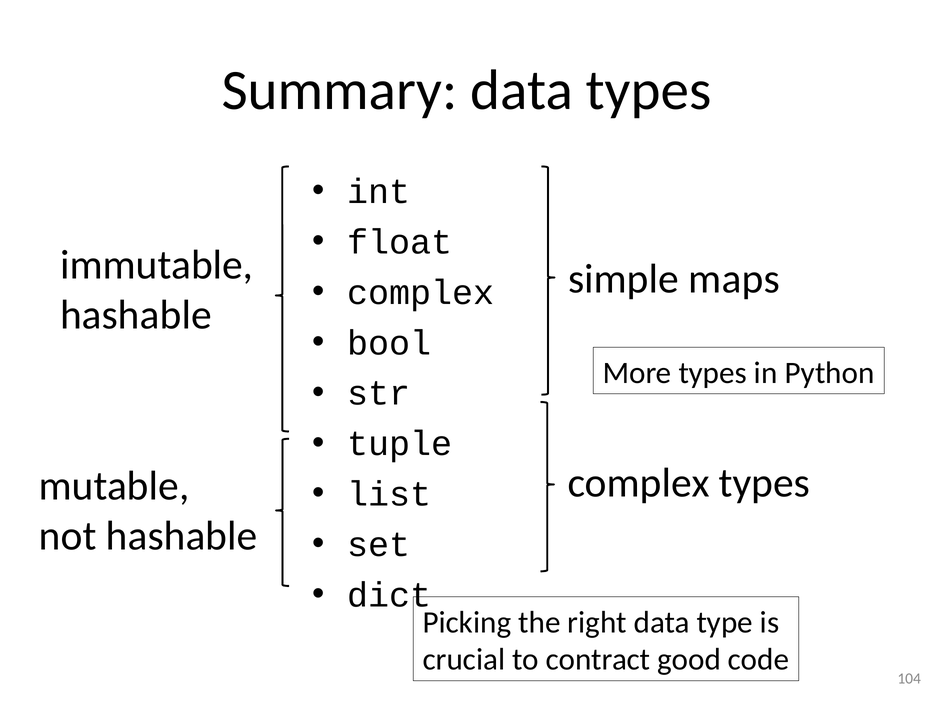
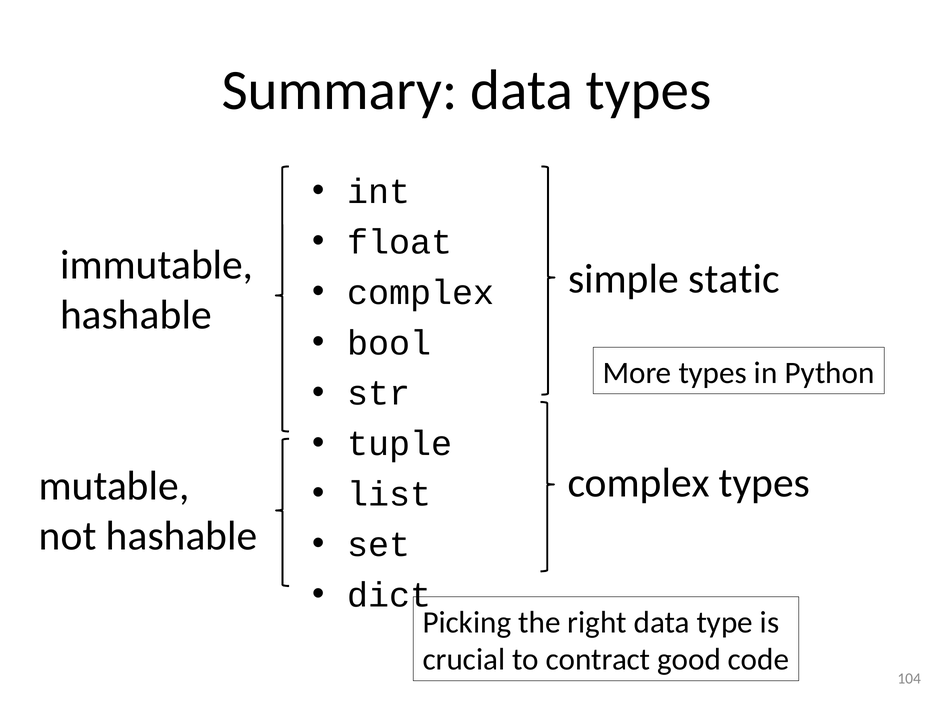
maps: maps -> static
